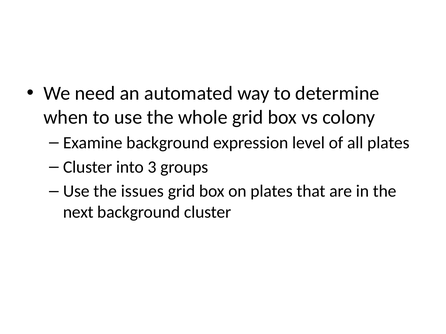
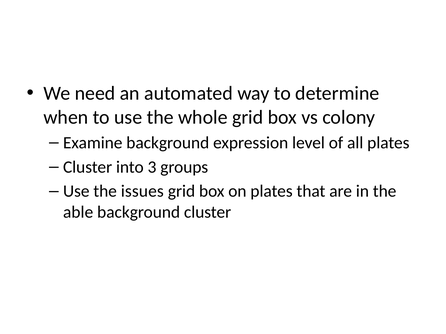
next: next -> able
